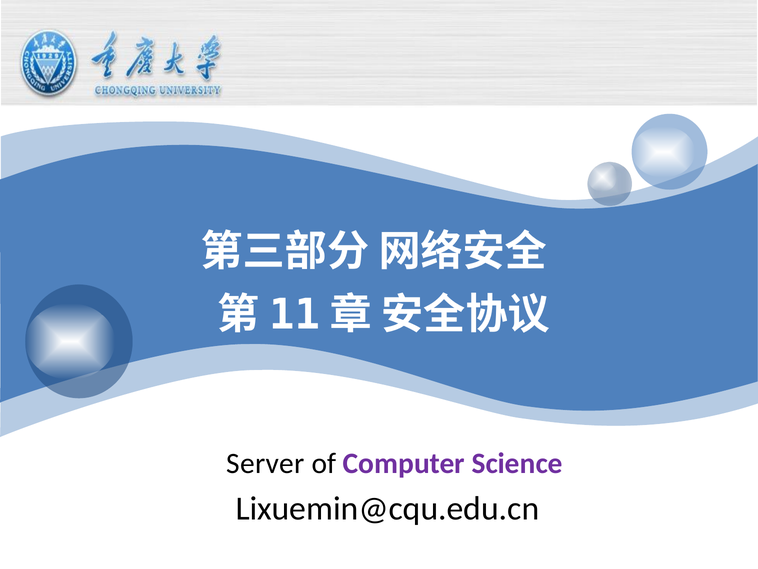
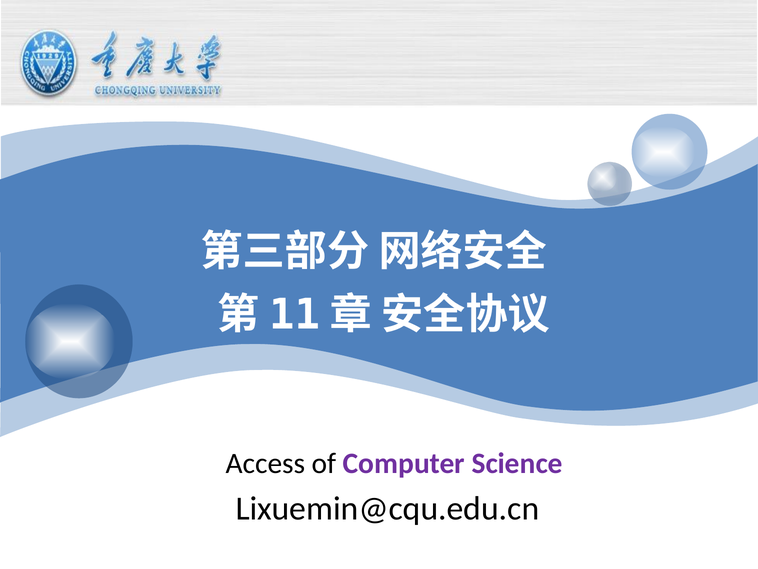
Server: Server -> Access
